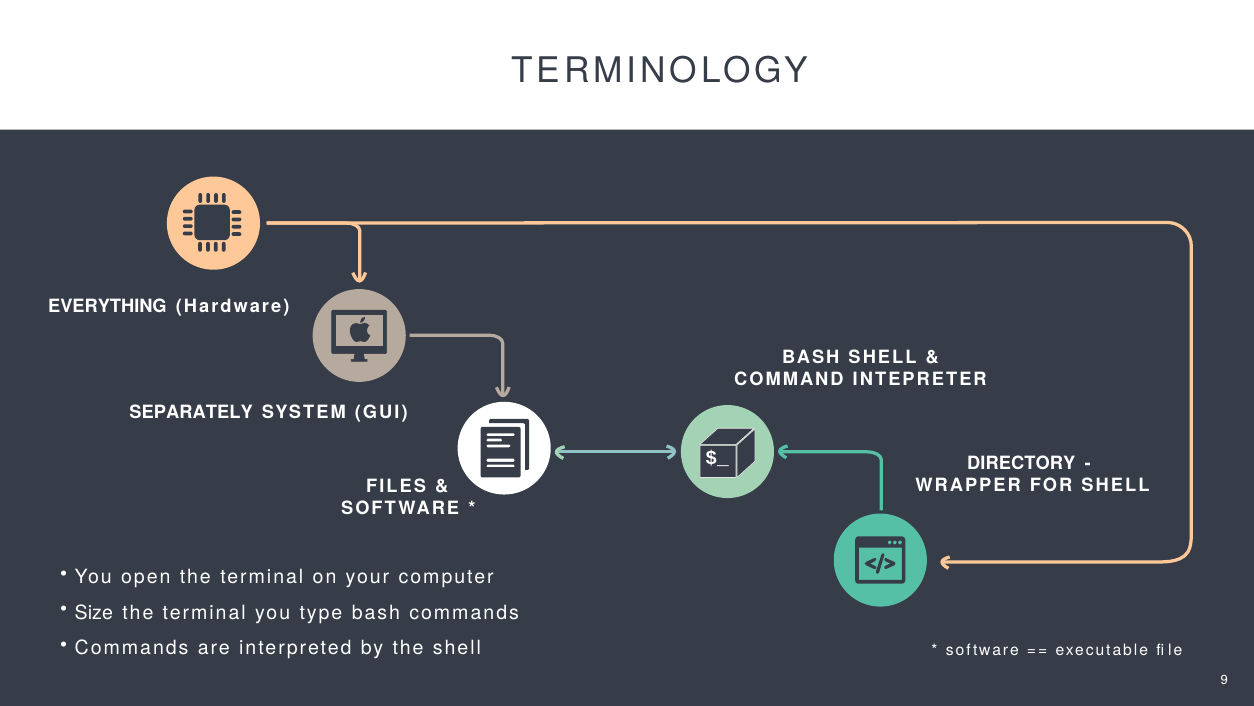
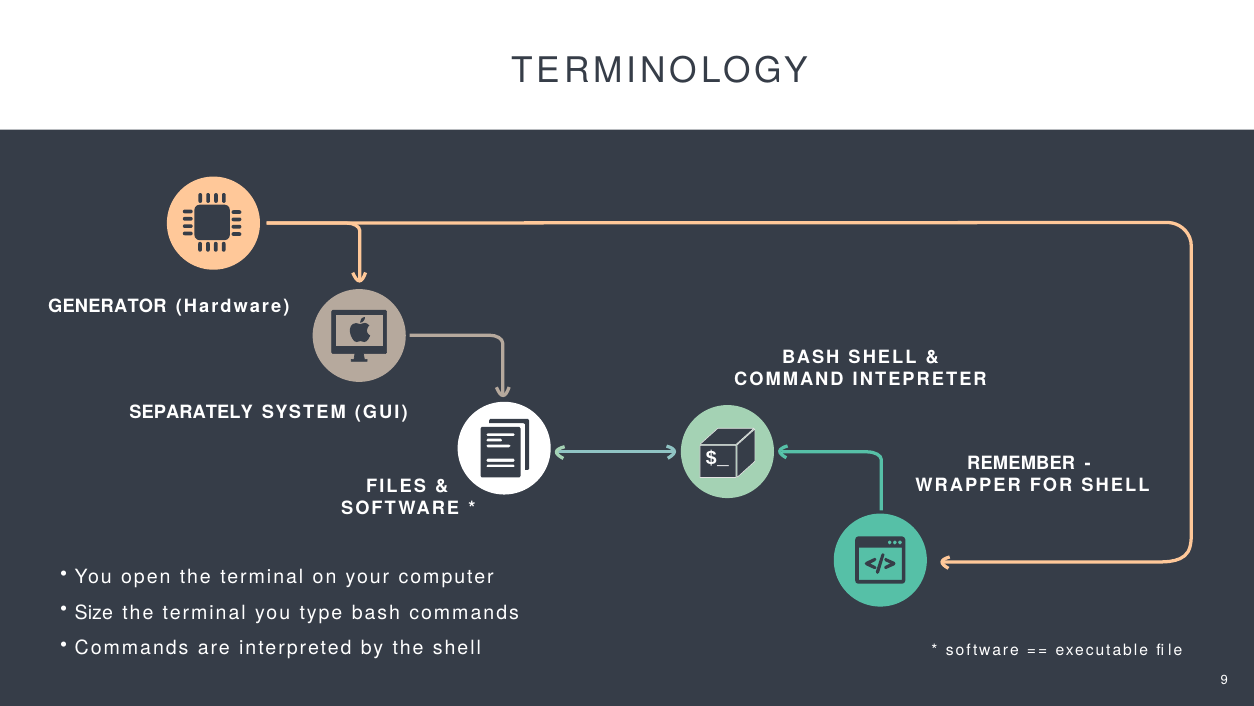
EVERYTHING: EVERYTHING -> GENERATOR
DIRECTORY: DIRECTORY -> REMEMBER
